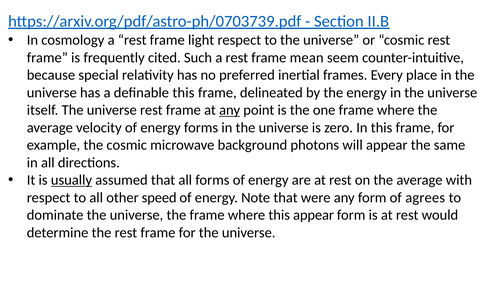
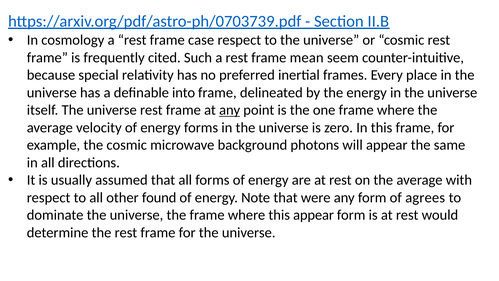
light: light -> case
definable this: this -> into
usually underline: present -> none
speed: speed -> found
